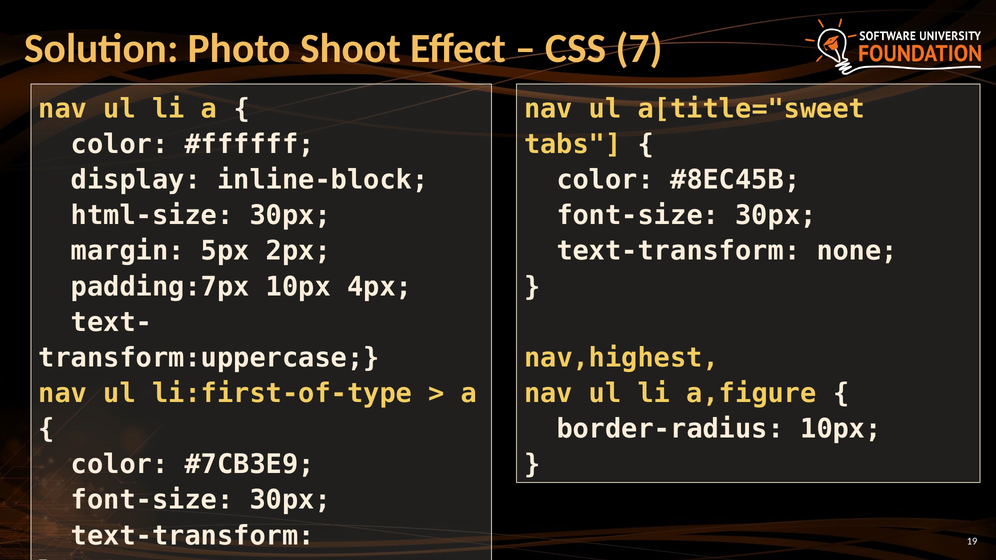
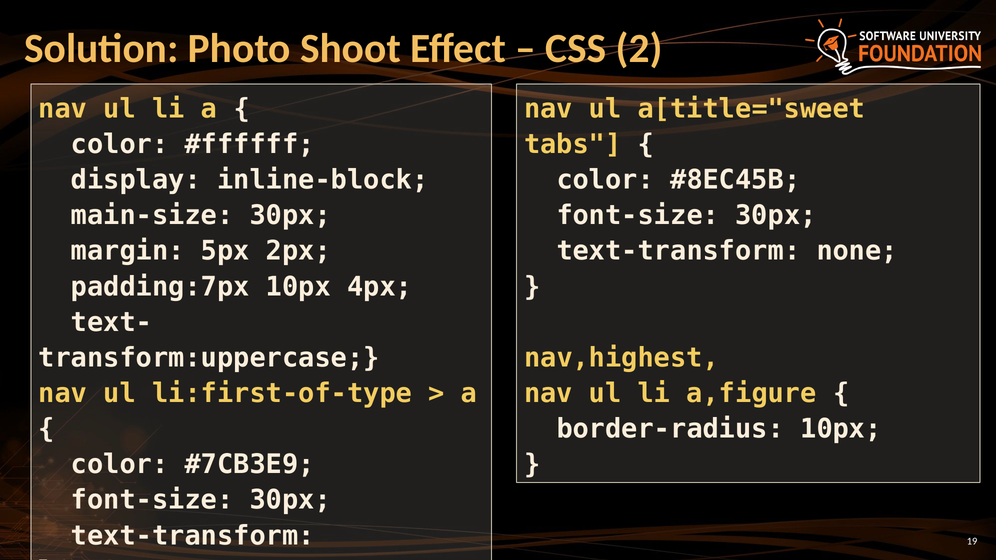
7: 7 -> 2
html-size: html-size -> main-size
